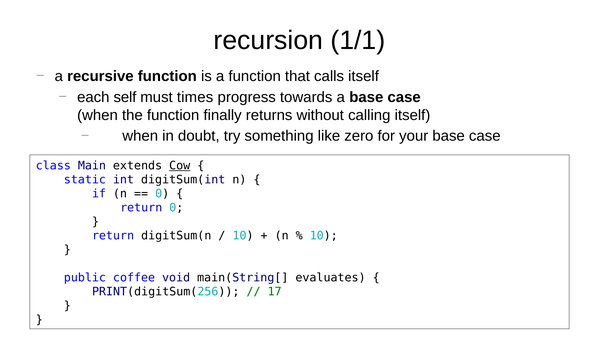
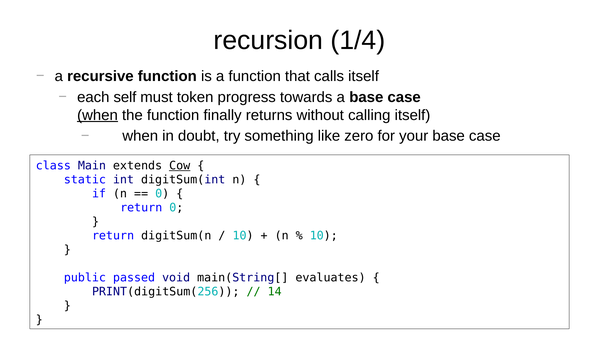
1/1: 1/1 -> 1/4
times: times -> token
when at (97, 115) underline: none -> present
coffee: coffee -> passed
17: 17 -> 14
